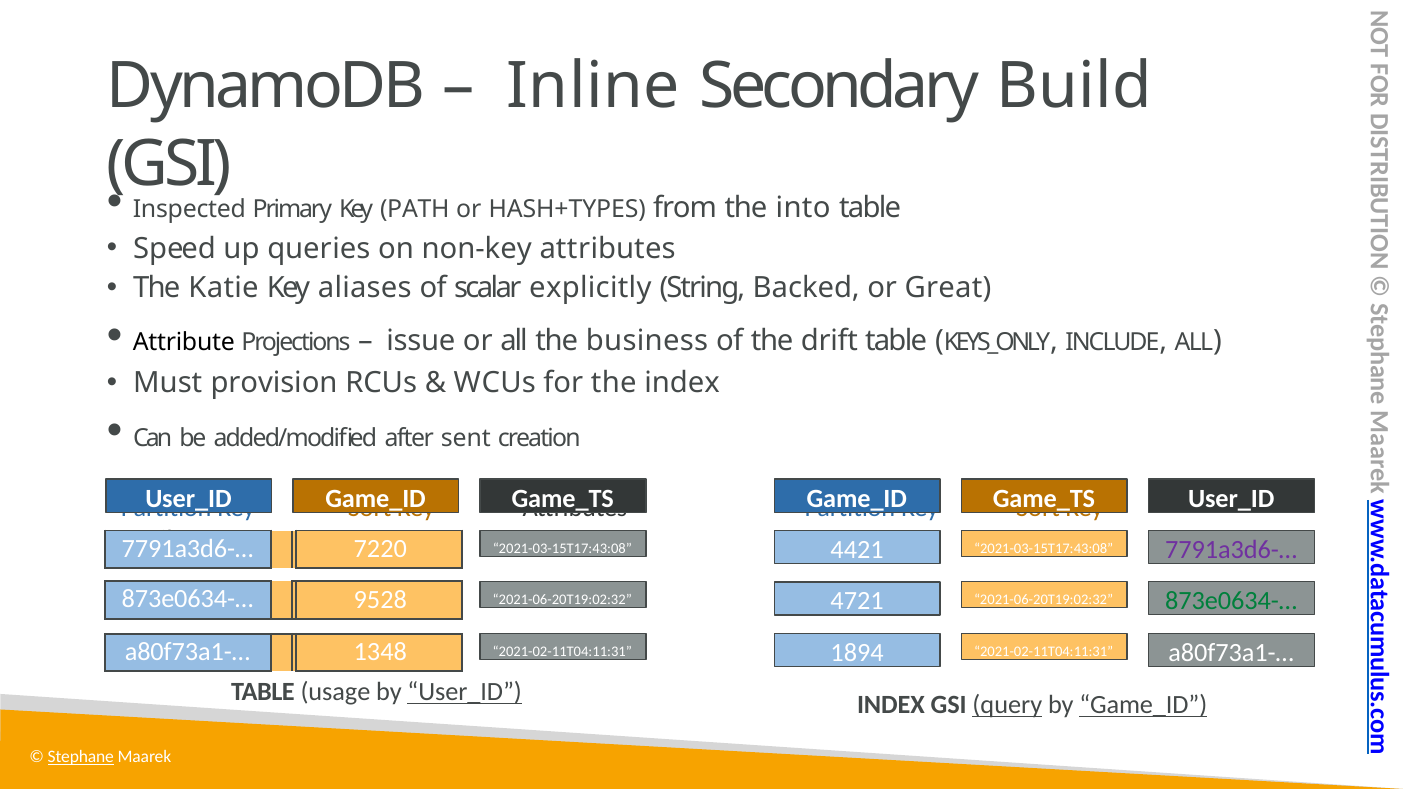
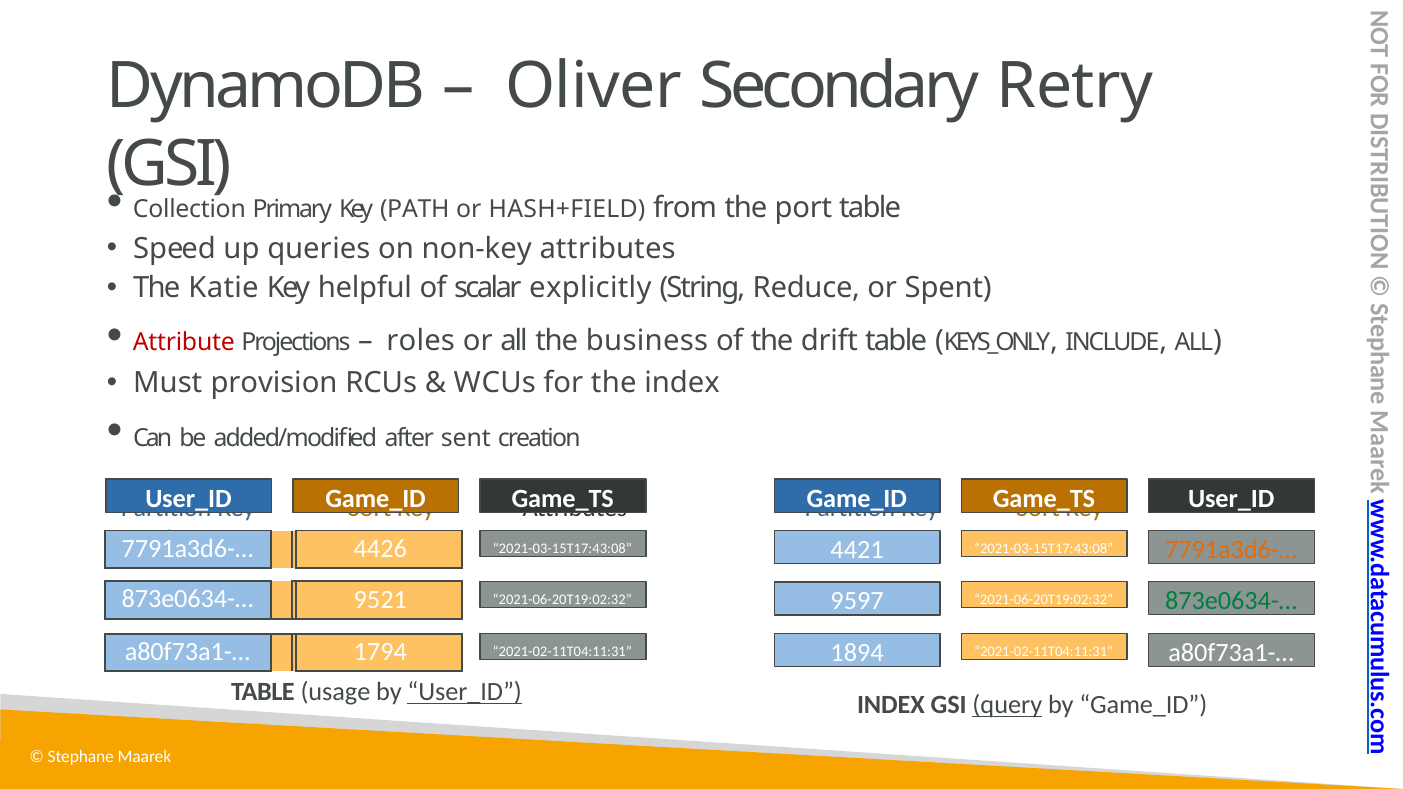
Inline: Inline -> Oliver
Build: Build -> Retry
Inspected: Inspected -> Collection
HASH+TYPES: HASH+TYPES -> HASH+FIELD
into: into -> port
aliases: aliases -> helpful
Backed: Backed -> Reduce
Great: Great -> Spent
Attribute colour: black -> red
issue: issue -> roles
7220: 7220 -> 4426
7791a3d6-… at (1231, 550) colour: purple -> orange
9528: 9528 -> 9521
4721: 4721 -> 9597
1348: 1348 -> 1794
Game_ID at (1143, 705) underline: present -> none
Stephane underline: present -> none
